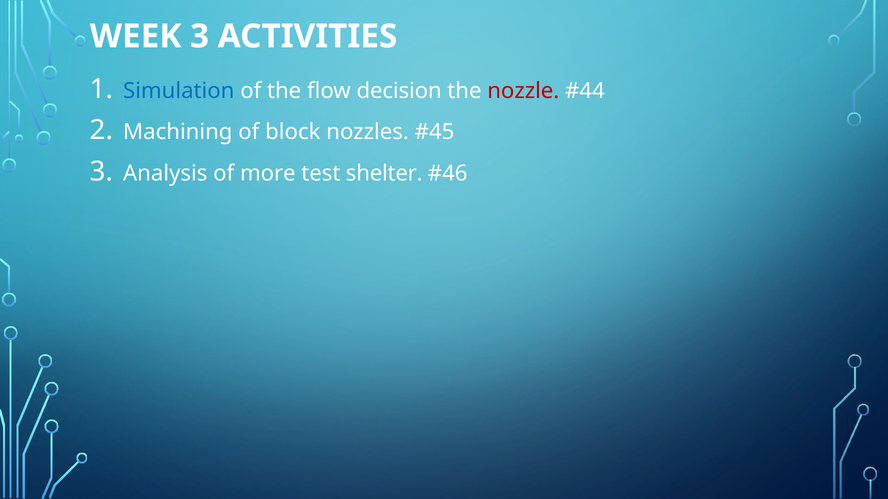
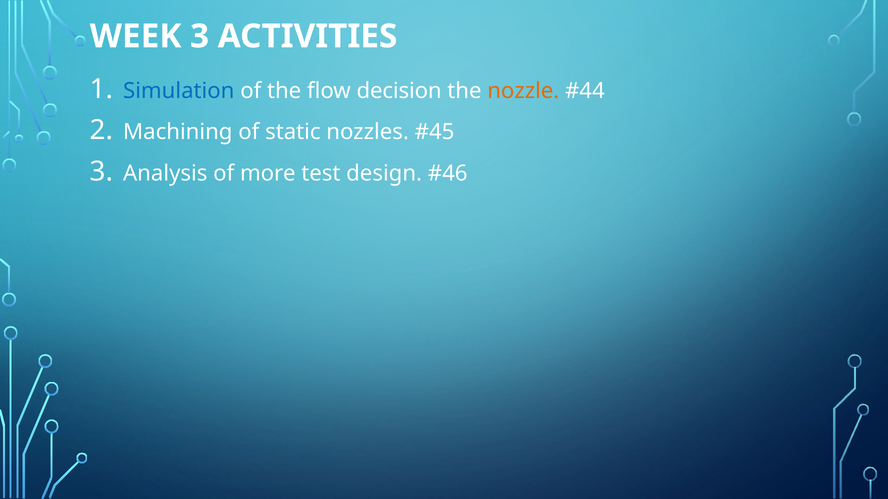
nozzle colour: red -> orange
block: block -> static
shelter: shelter -> design
